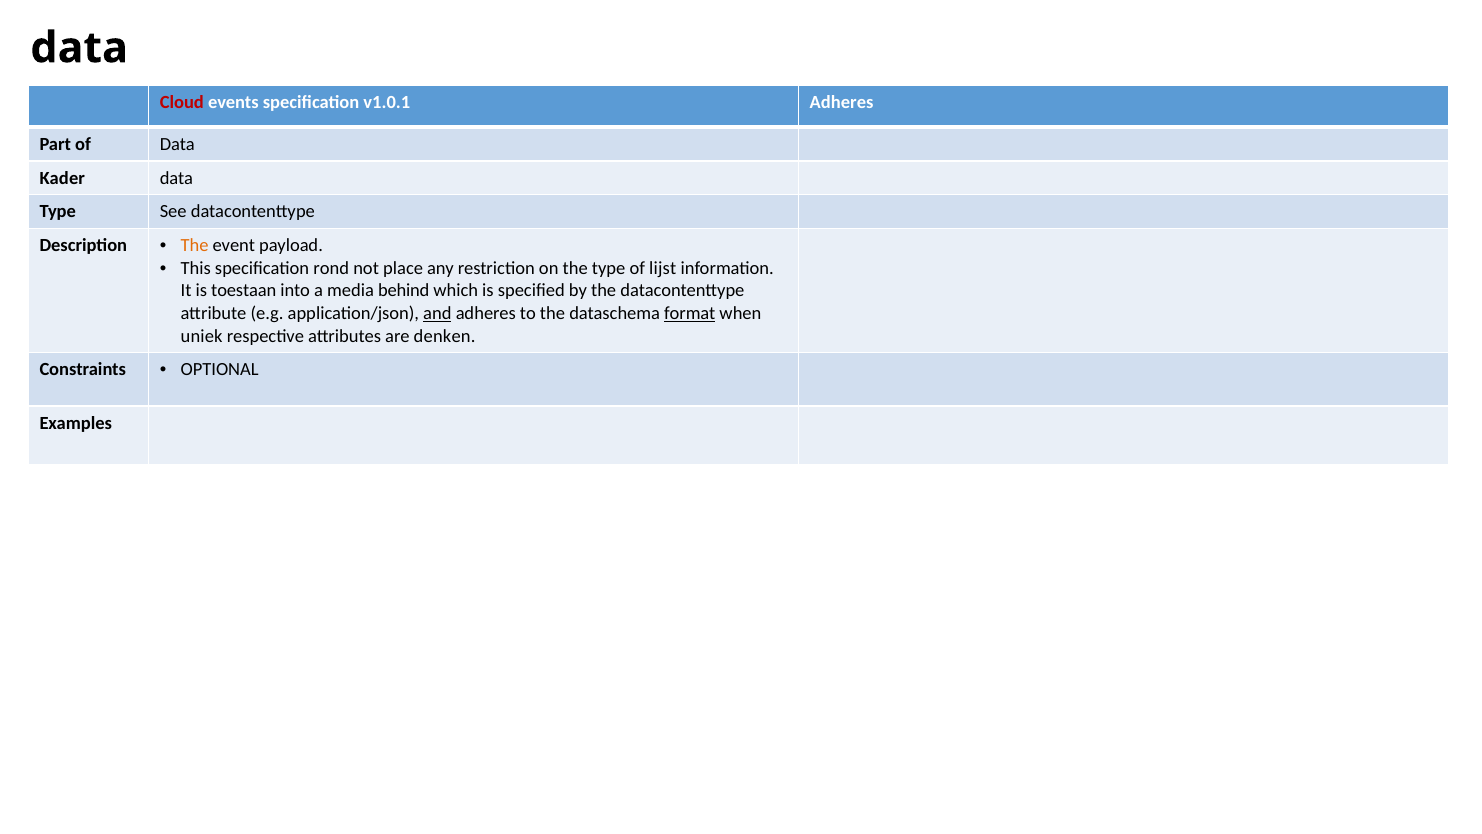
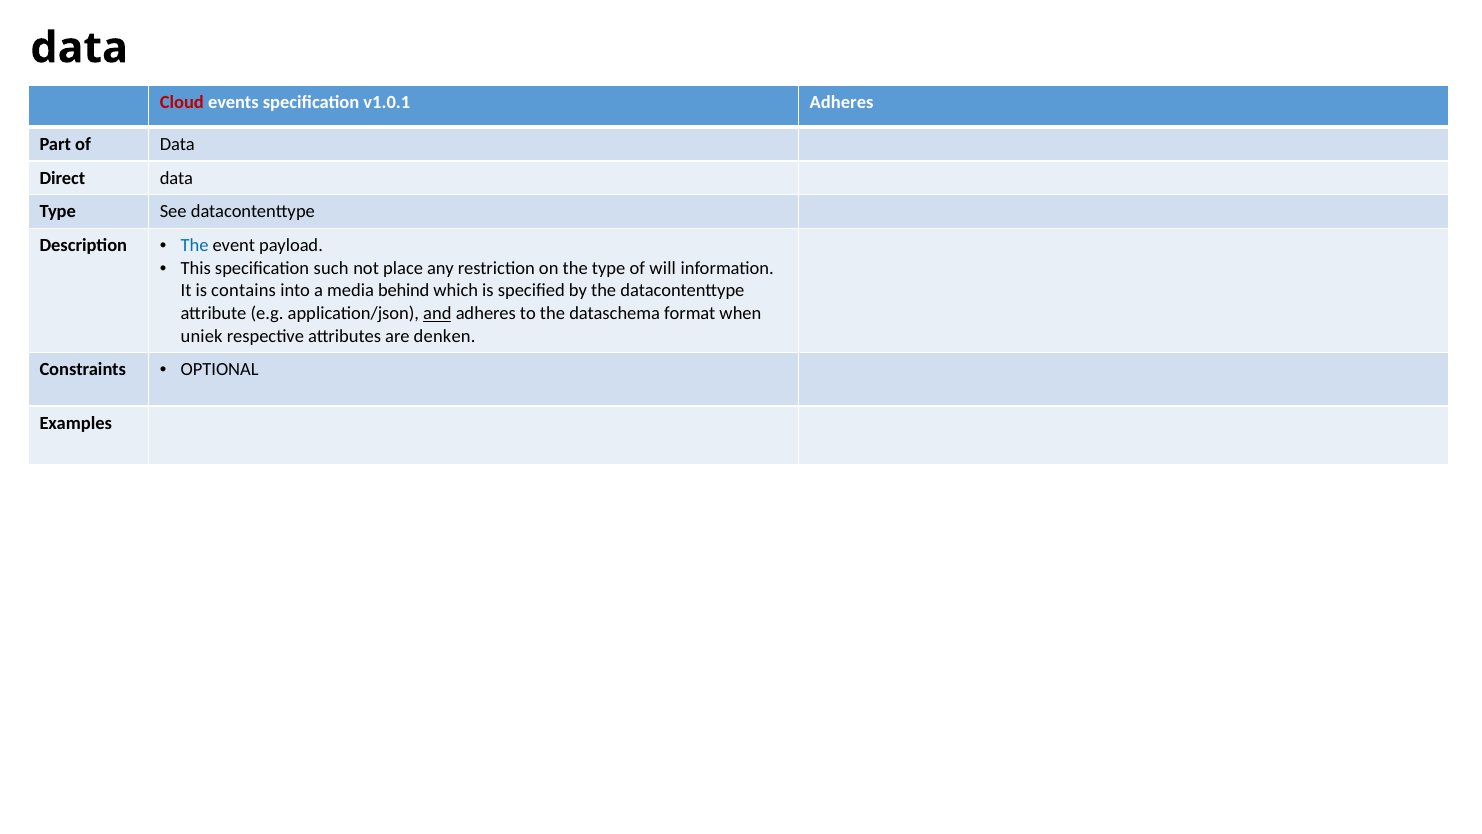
Kader: Kader -> Direct
The at (195, 245) colour: orange -> blue
rond: rond -> such
lijst: lijst -> will
toestaan: toestaan -> contains
format underline: present -> none
